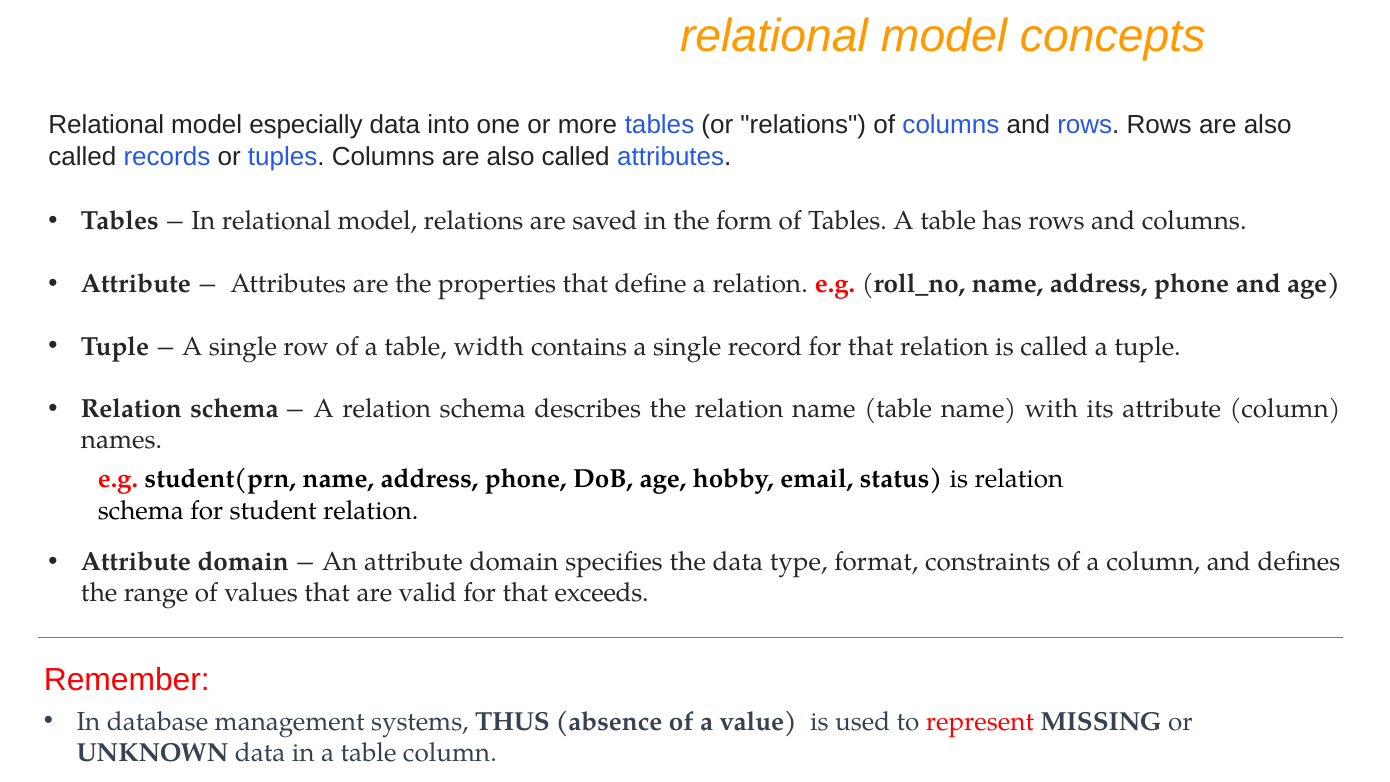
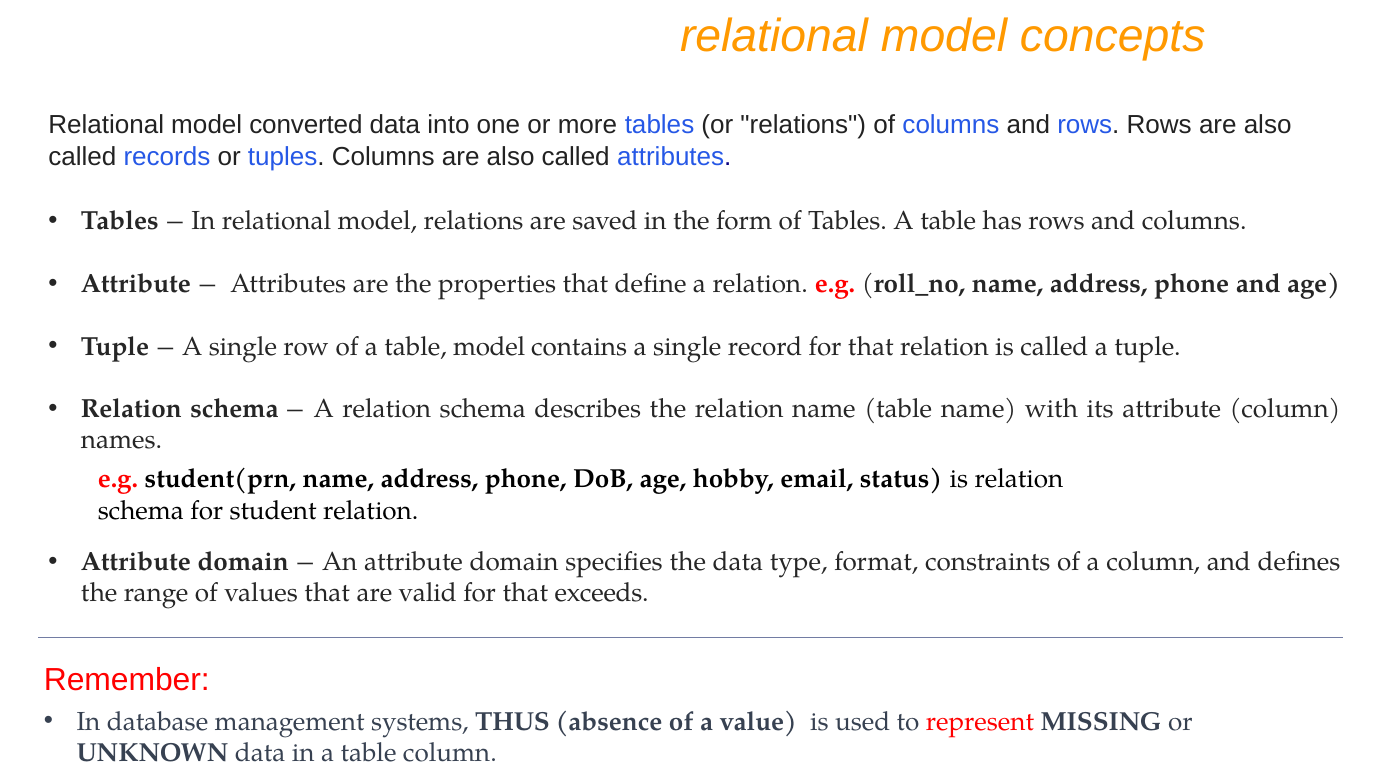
especially: especially -> converted
table width: width -> model
